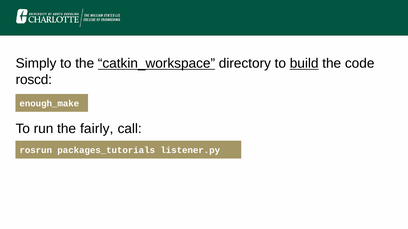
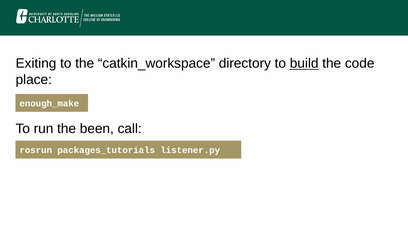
Simply: Simply -> Exiting
catkin_workspace underline: present -> none
roscd: roscd -> place
fairly: fairly -> been
